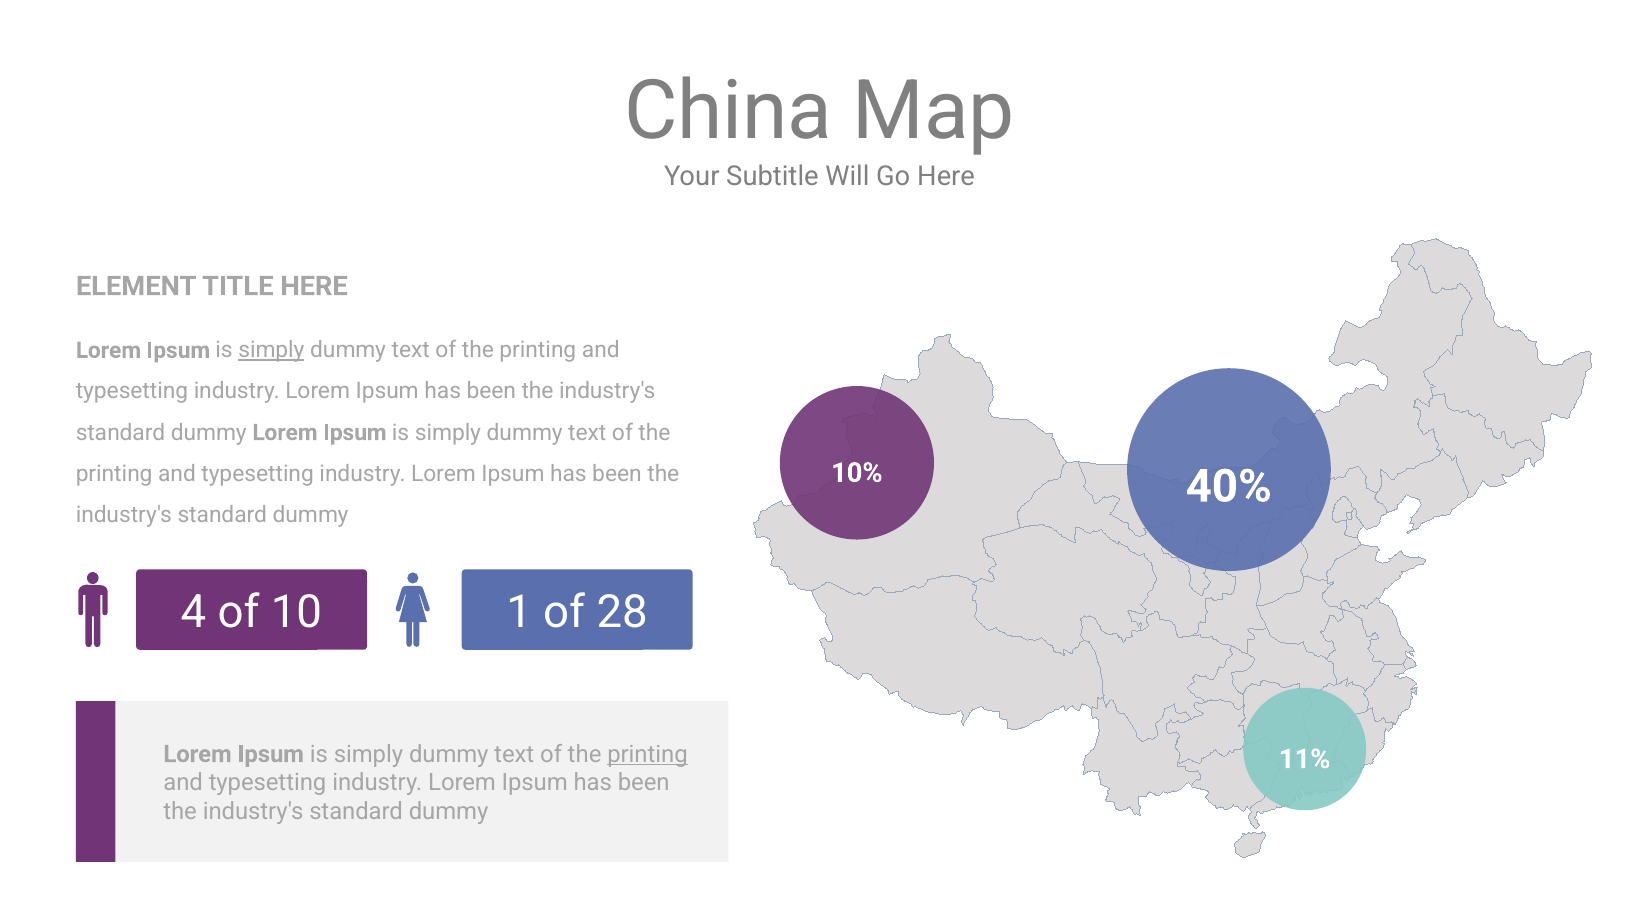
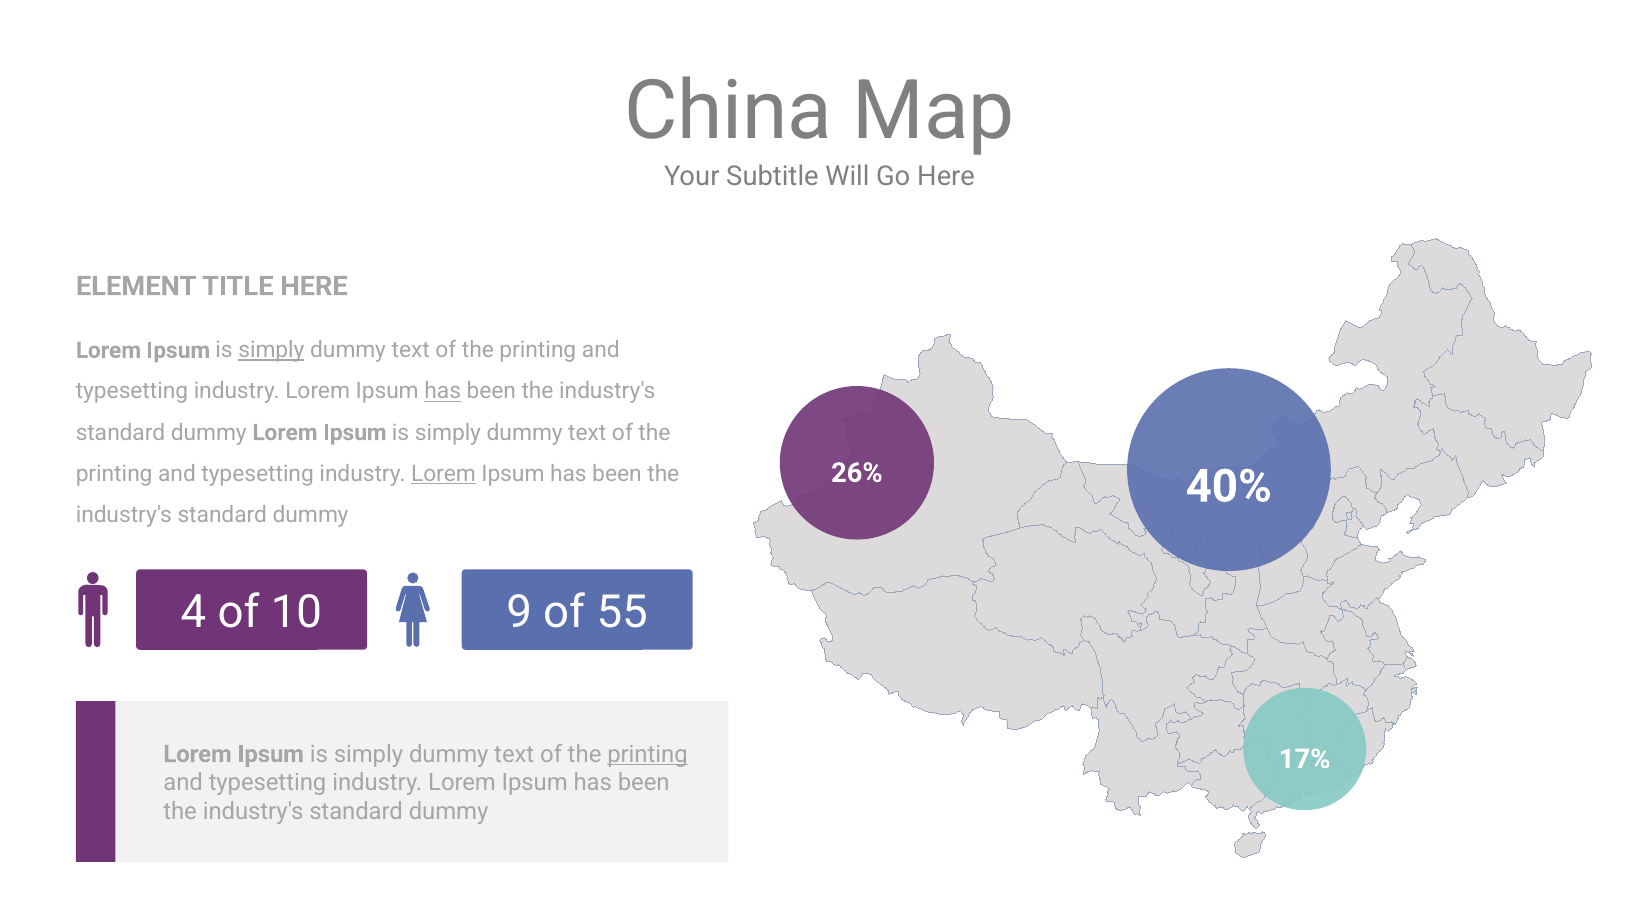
has at (443, 391) underline: none -> present
10%: 10% -> 26%
Lorem at (443, 473) underline: none -> present
1: 1 -> 9
28: 28 -> 55
11%: 11% -> 17%
